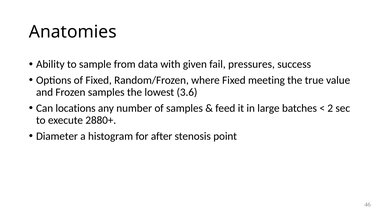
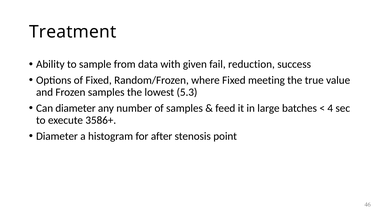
Anatomies: Anatomies -> Treatment
pressures: pressures -> reduction
3.6: 3.6 -> 5.3
Can locations: locations -> diameter
2: 2 -> 4
2880+: 2880+ -> 3586+
